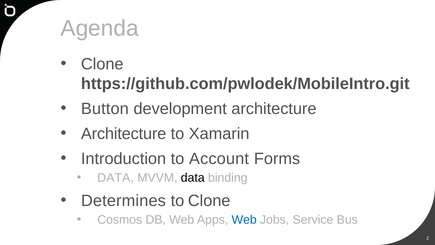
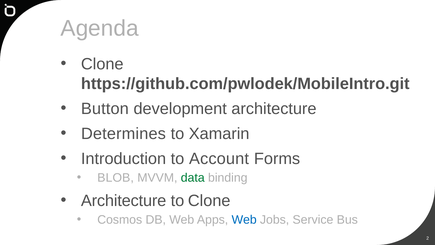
Architecture at (124, 134): Architecture -> Determines
DATA at (116, 178): DATA -> BLOB
data at (193, 178) colour: black -> green
Determines at (123, 201): Determines -> Architecture
